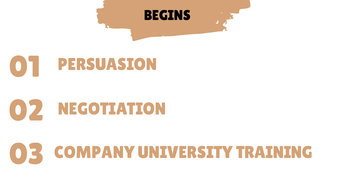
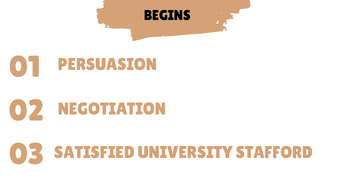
COMPANY: COMPANY -> SATISFIED
TRAINING: TRAINING -> STAFFORD
